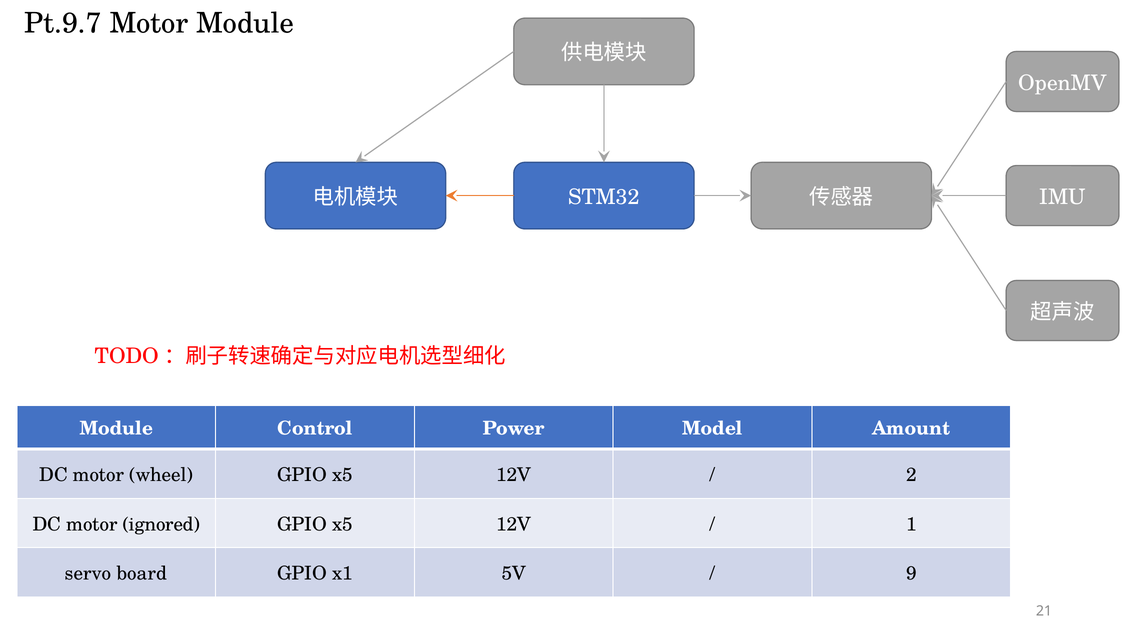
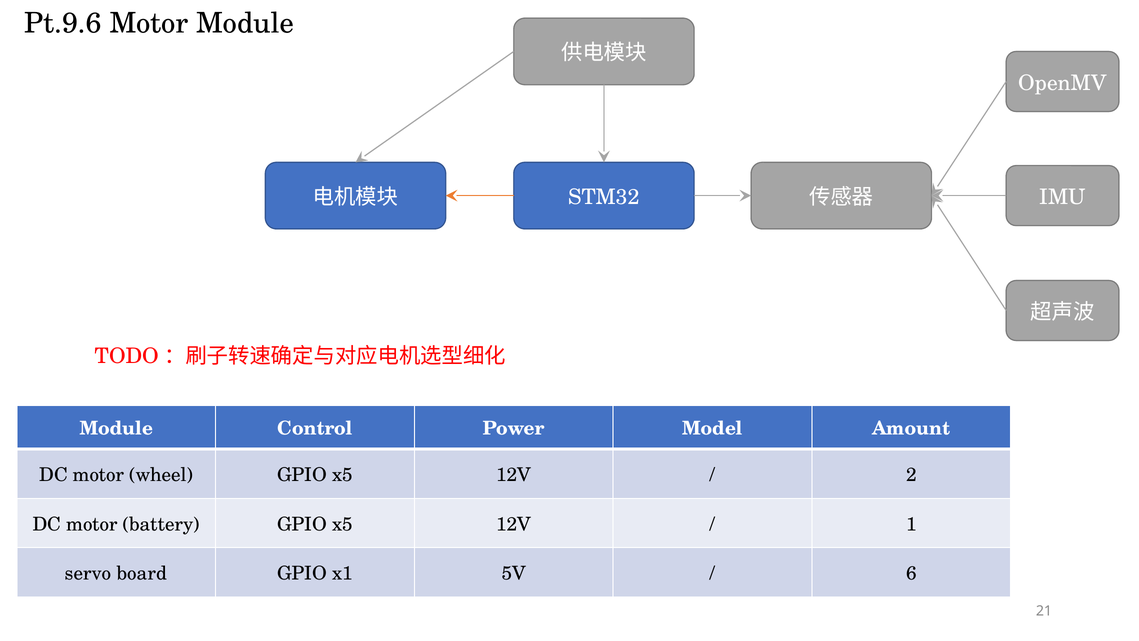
Pt.9.7: Pt.9.7 -> Pt.9.6
ignored: ignored -> battery
9: 9 -> 6
